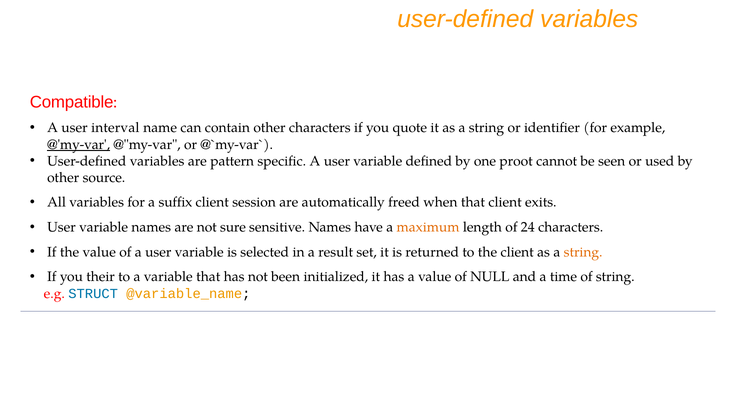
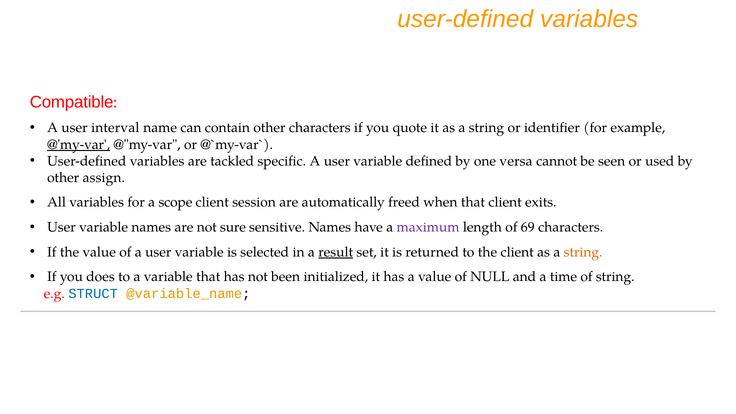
pattern: pattern -> tackled
proot: proot -> versa
source: source -> assign
suffix: suffix -> scope
maximum colour: orange -> purple
24: 24 -> 69
result underline: none -> present
their: their -> does
